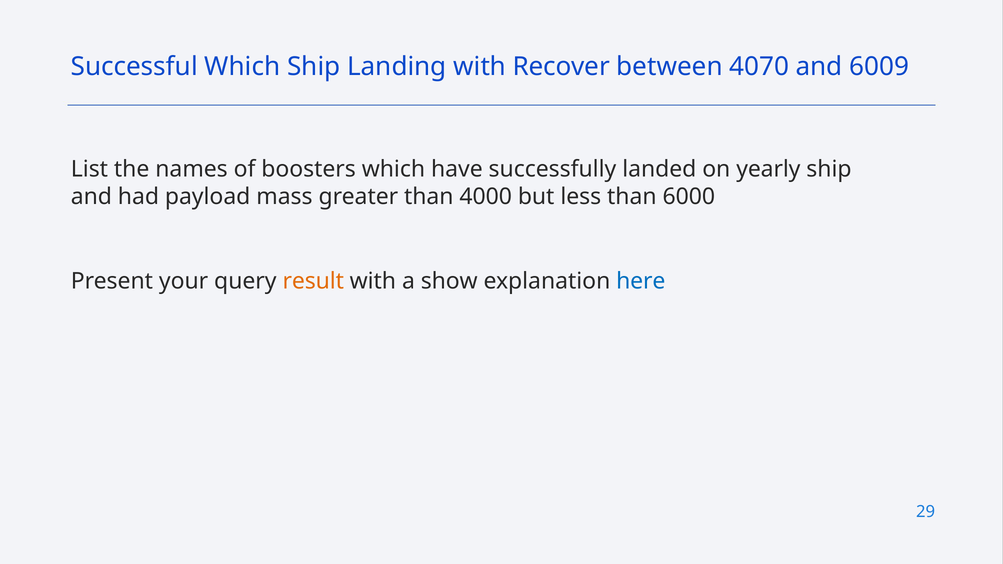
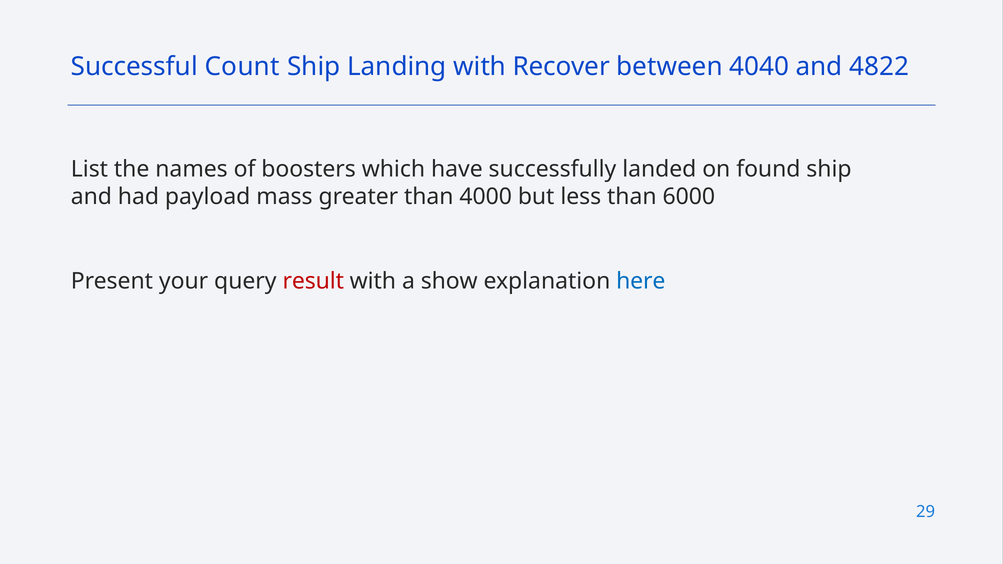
Successful Which: Which -> Count
4070: 4070 -> 4040
6009: 6009 -> 4822
yearly: yearly -> found
result colour: orange -> red
